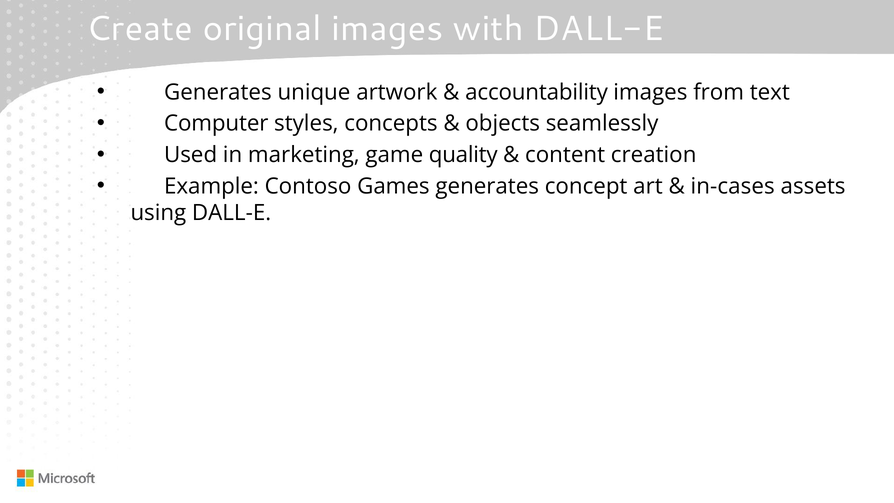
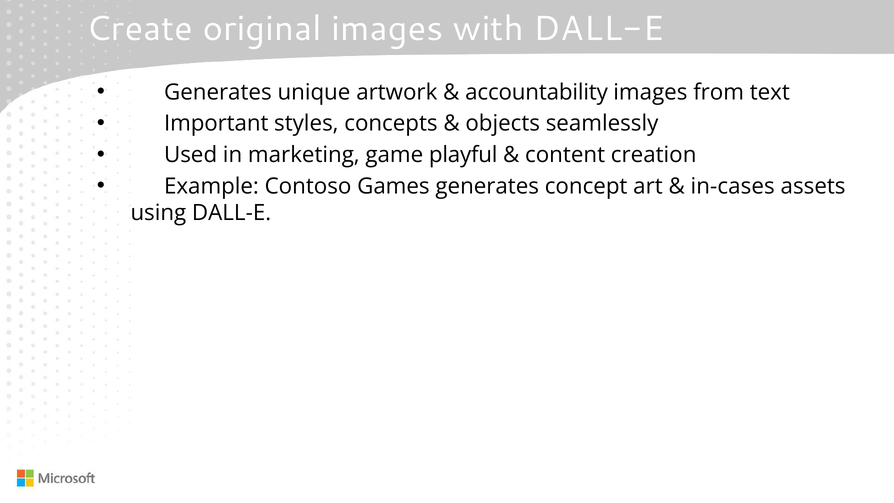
Computer: Computer -> Important
quality: quality -> playful
